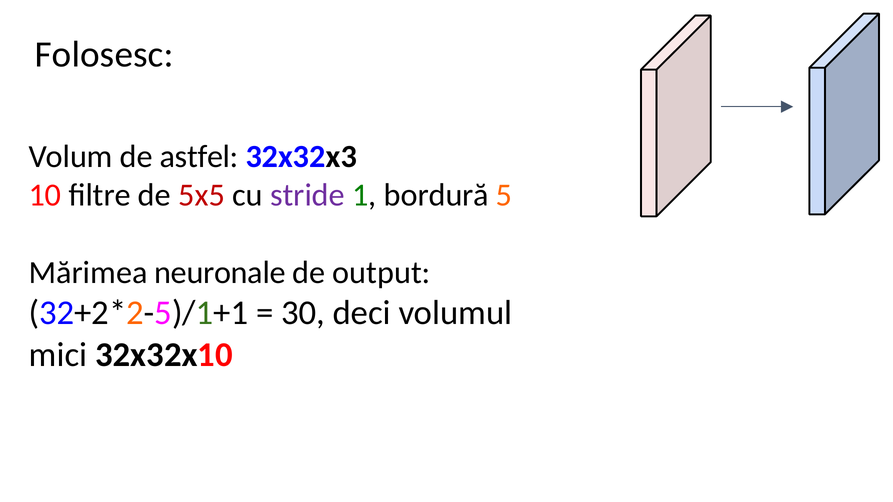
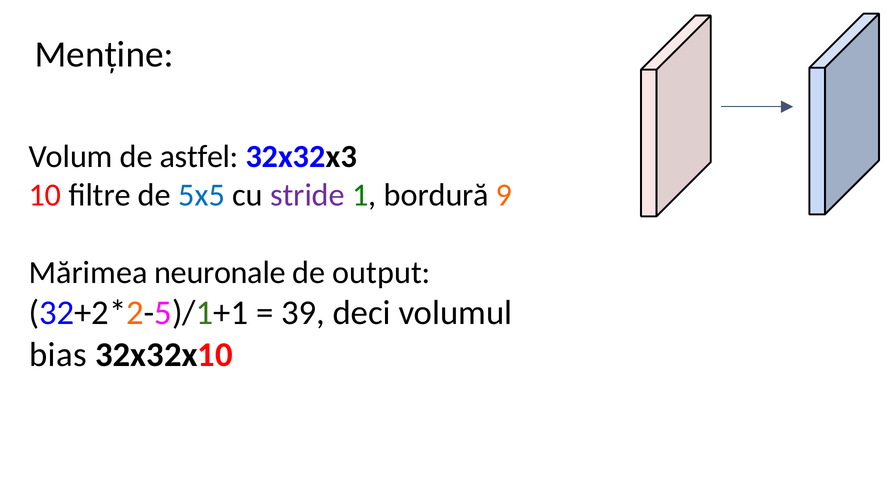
Folosesc: Folosesc -> Menține
5x5 colour: red -> blue
5: 5 -> 9
30: 30 -> 39
mici: mici -> bias
